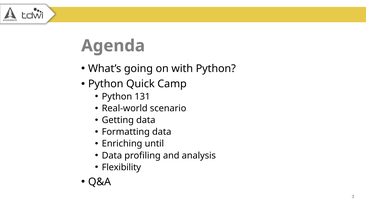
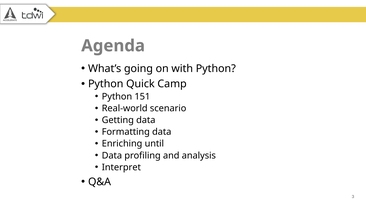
131: 131 -> 151
Flexibility: Flexibility -> Interpret
